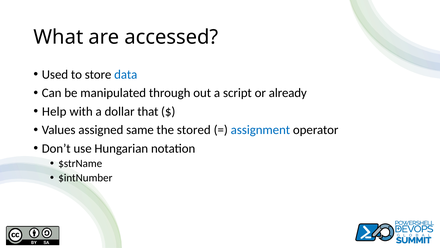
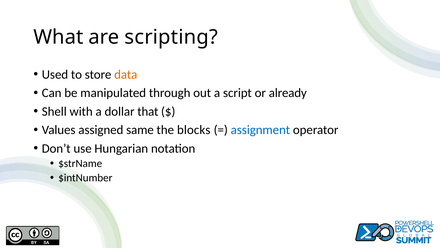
accessed: accessed -> scripting
data colour: blue -> orange
Help: Help -> Shell
stored: stored -> blocks
